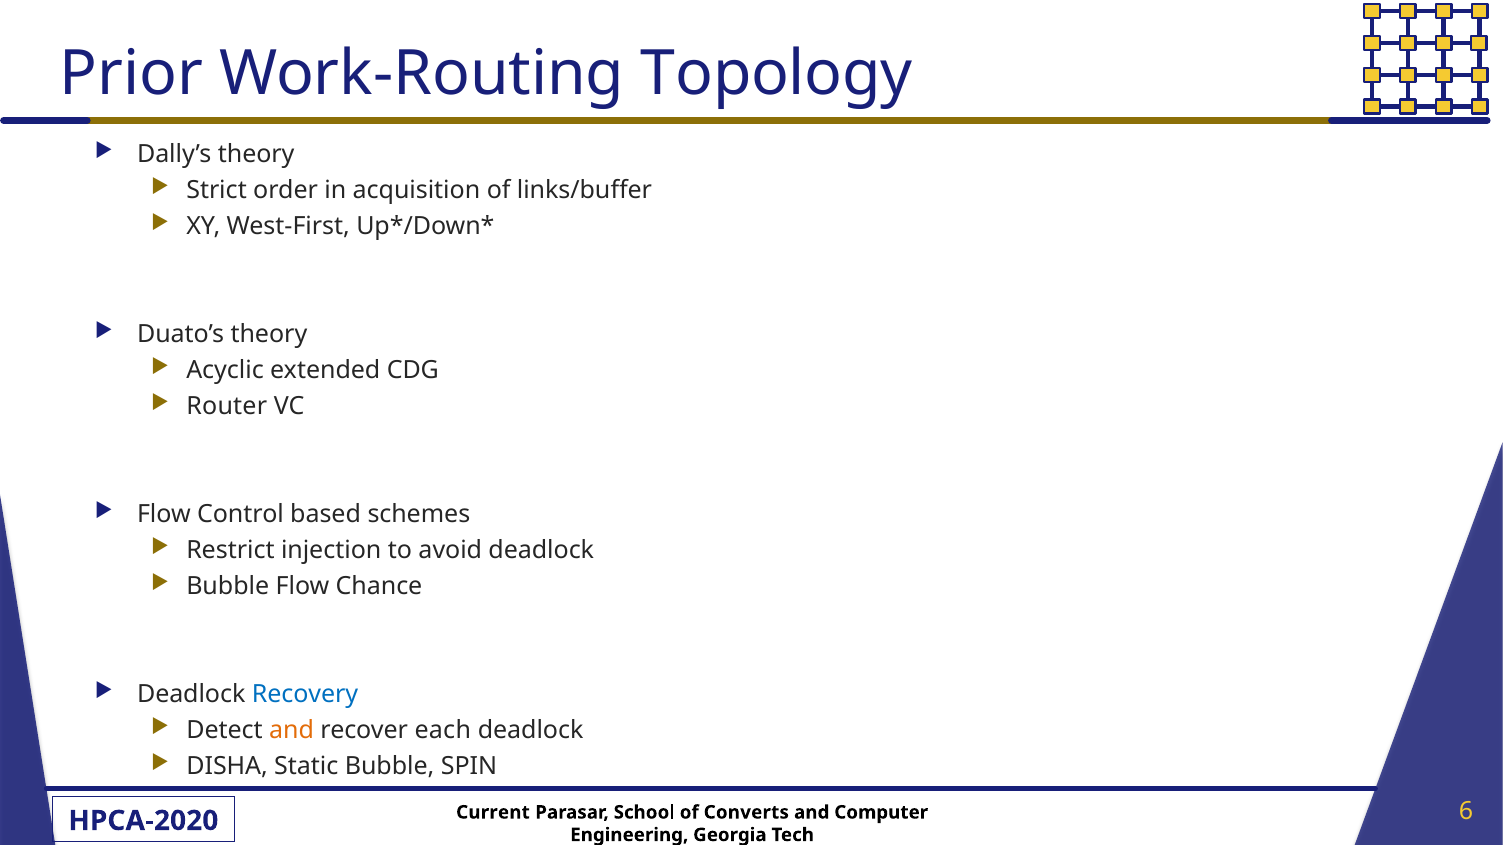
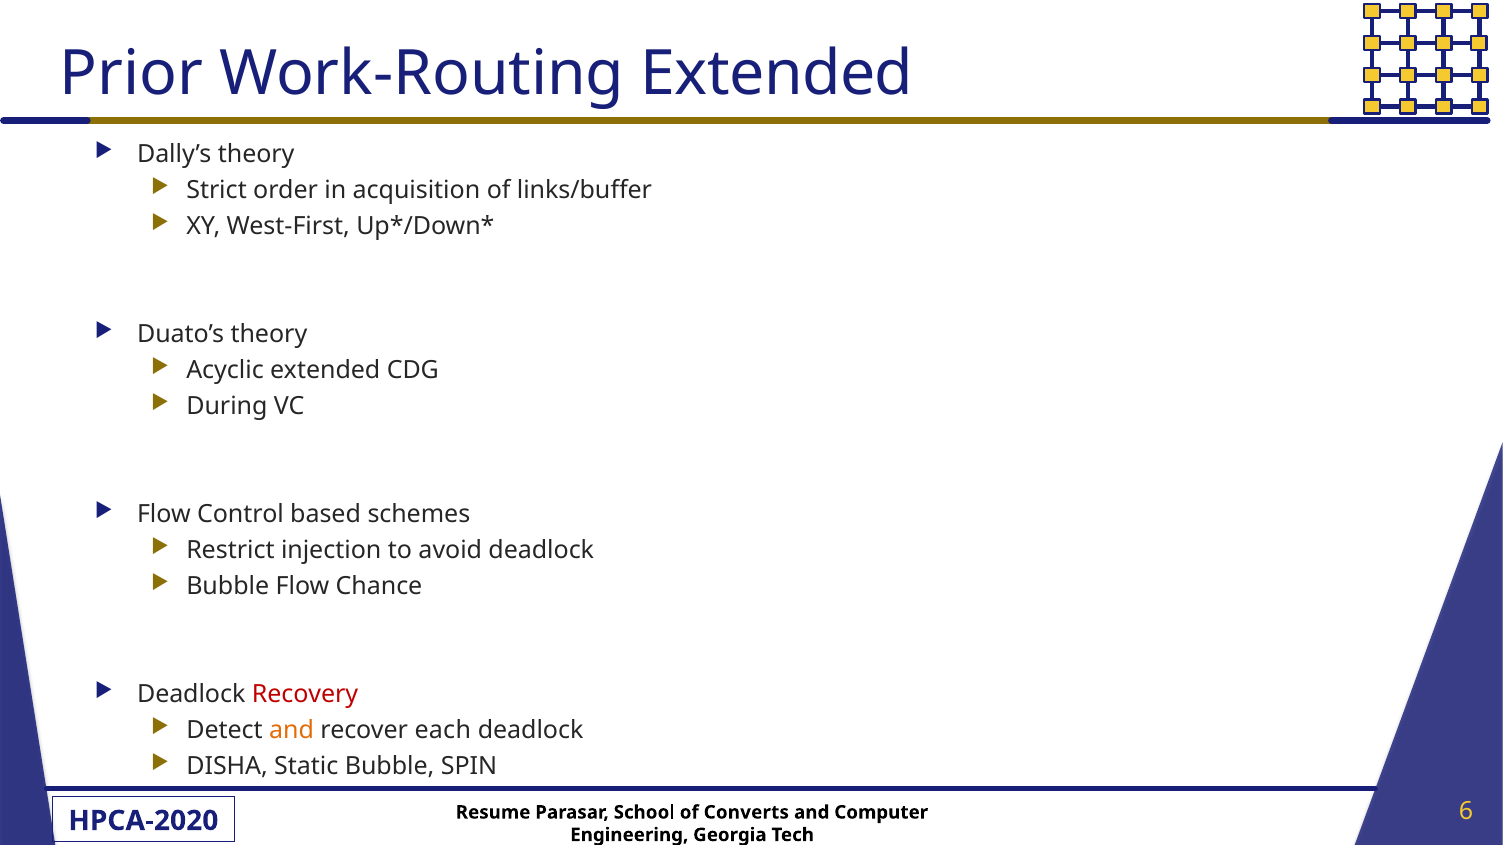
Work-Routing Topology: Topology -> Extended
Router: Router -> During
Recovery colour: blue -> red
Current: Current -> Resume
